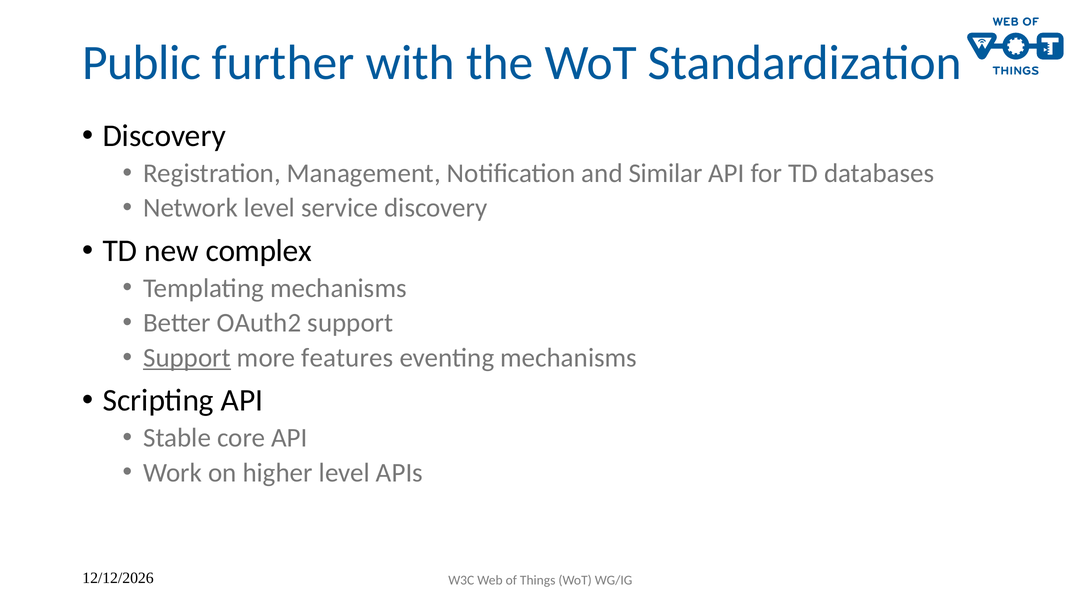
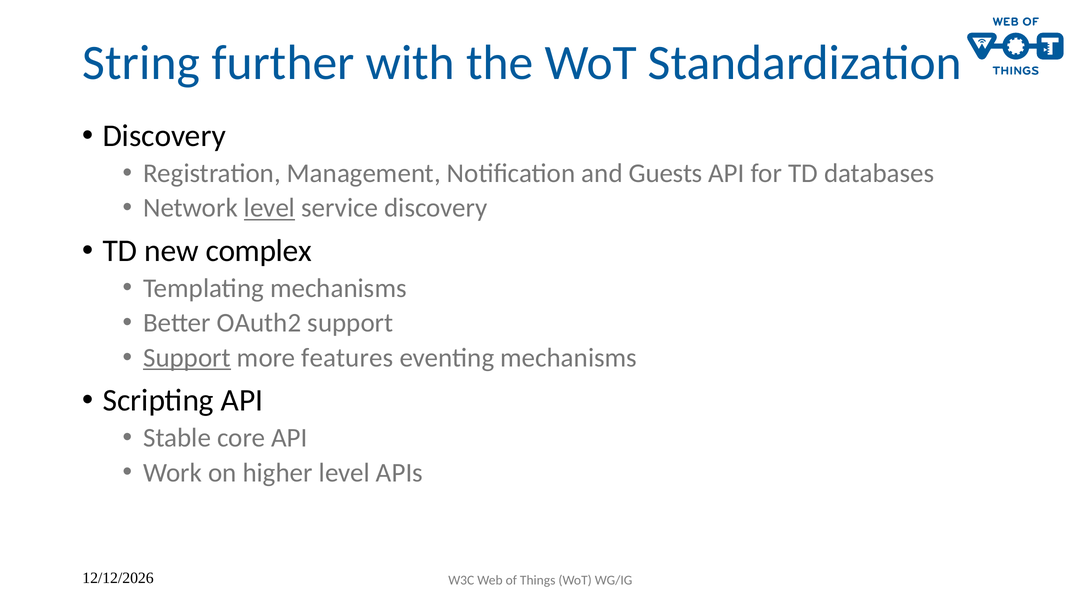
Public: Public -> String
Similar: Similar -> Guests
level at (270, 208) underline: none -> present
